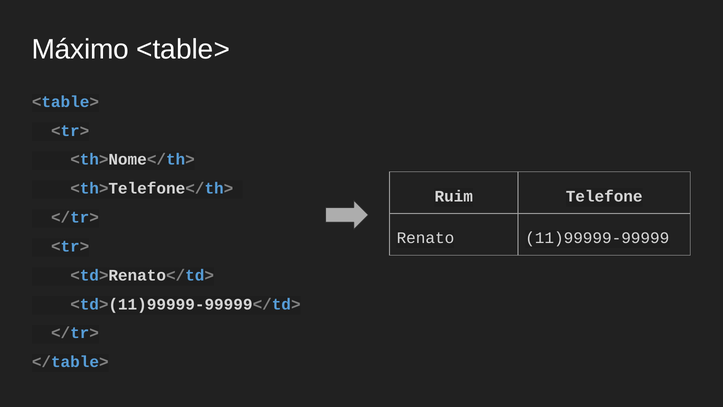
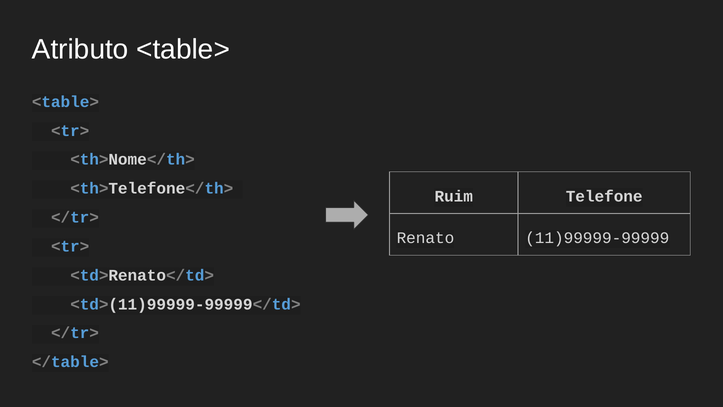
Máximo: Máximo -> Atributo
